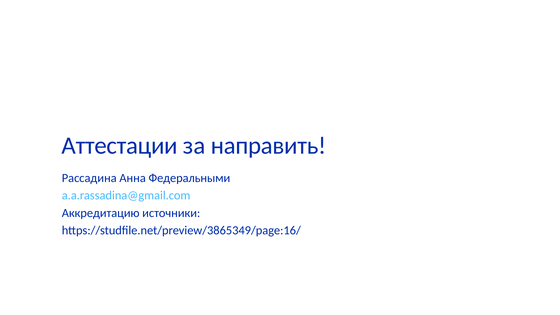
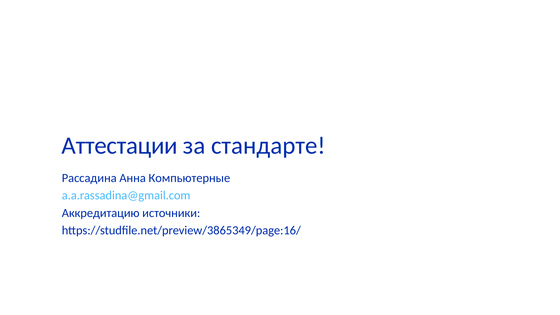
направить: направить -> стандарте
Федеральными: Федеральными -> Компьютерные
